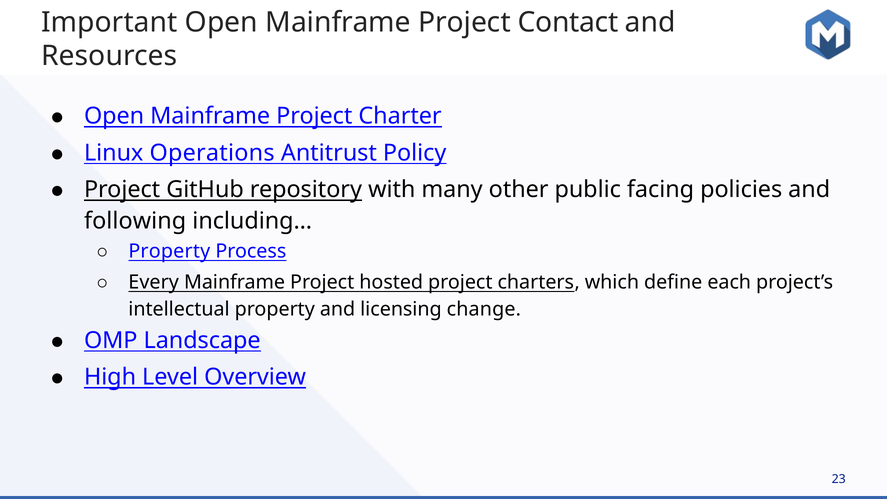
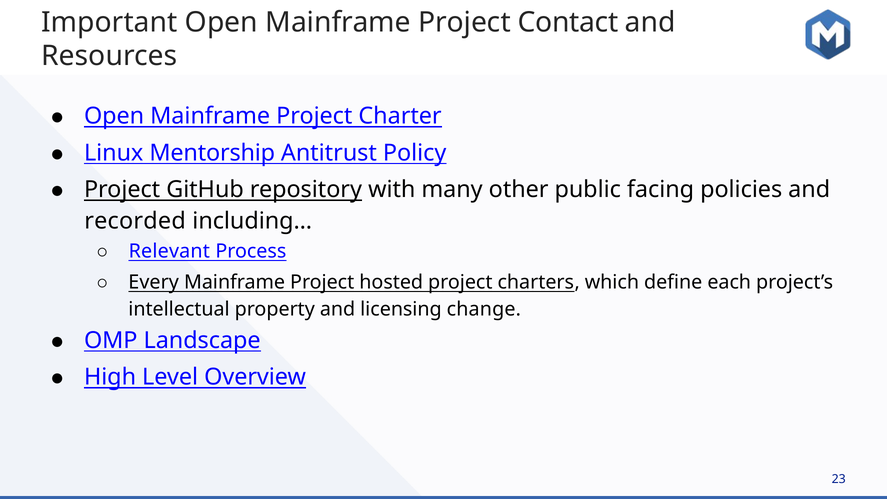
Operations: Operations -> Mentorship
following: following -> recorded
Property at (169, 251): Property -> Relevant
